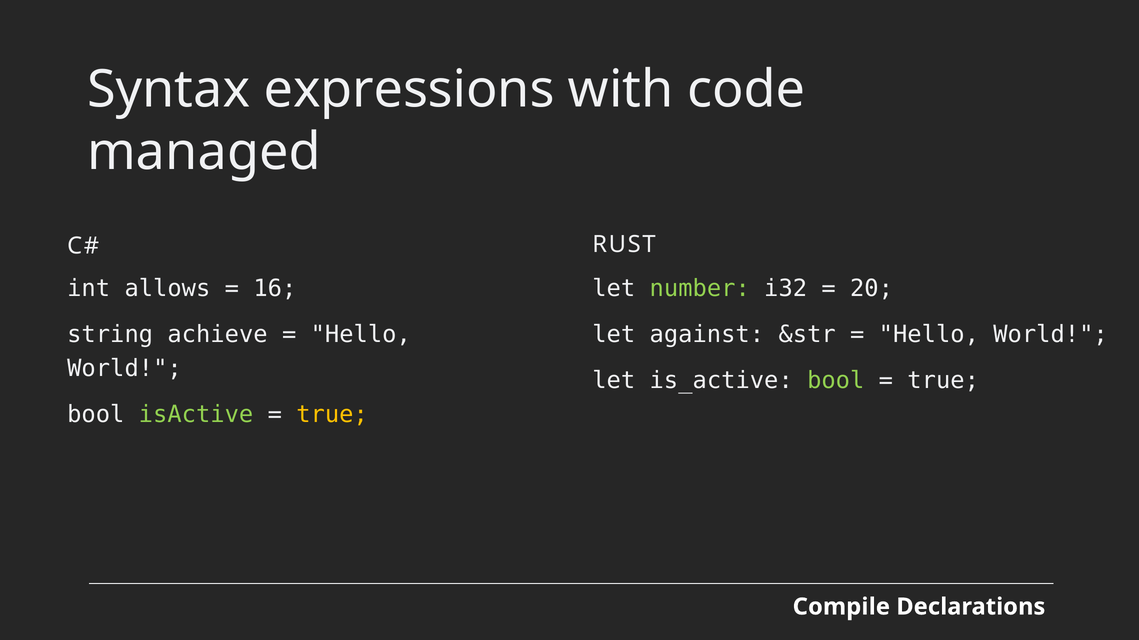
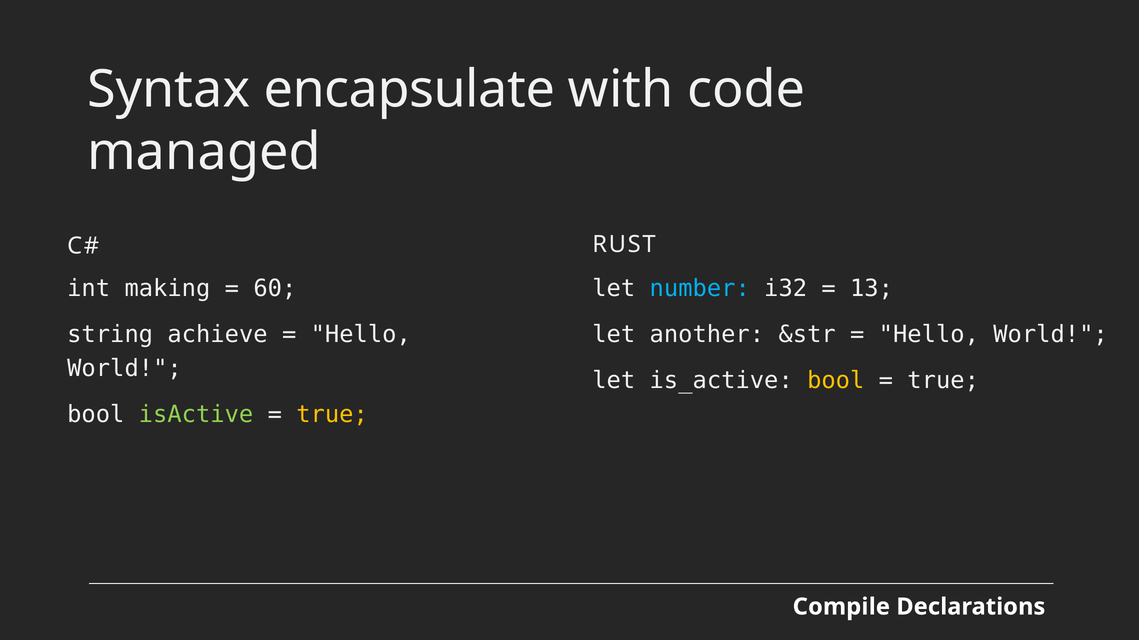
expressions: expressions -> encapsulate
allows: allows -> making
16: 16 -> 60
number colour: light green -> light blue
20: 20 -> 13
against: against -> another
bool at (836, 381) colour: light green -> yellow
